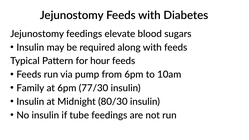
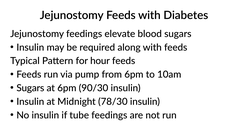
Family at (30, 88): Family -> Sugars
77/30: 77/30 -> 90/30
80/30: 80/30 -> 78/30
